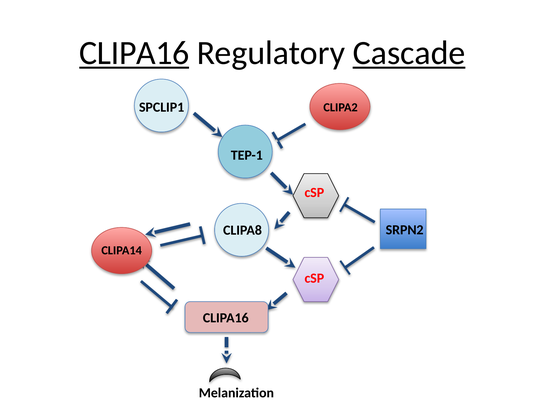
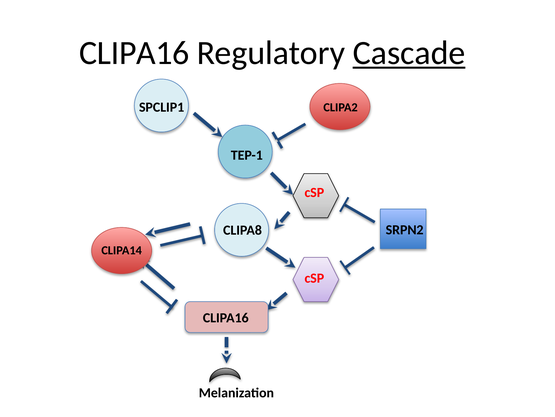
CLIPA16 at (134, 53) underline: present -> none
